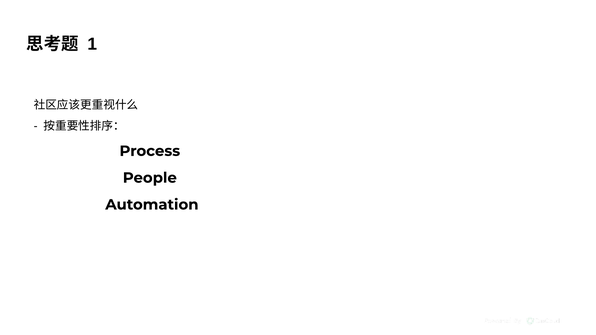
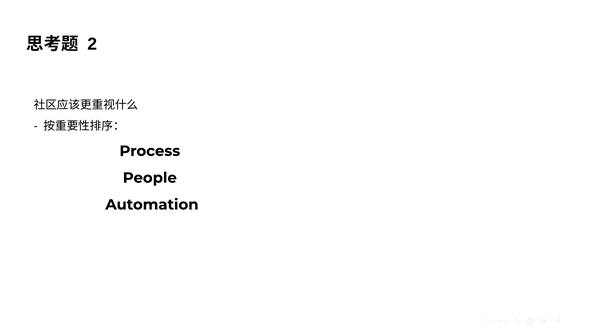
1: 1 -> 2
